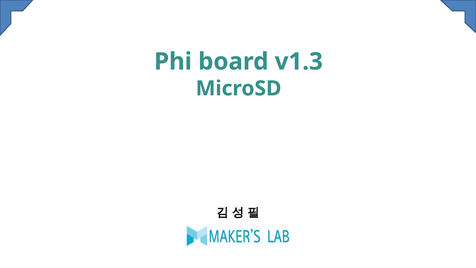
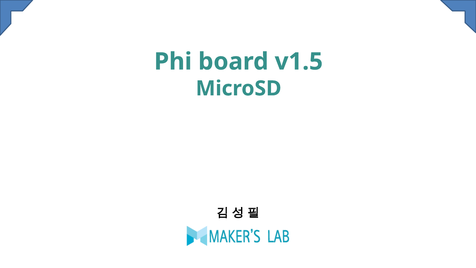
v1.3: v1.3 -> v1.5
